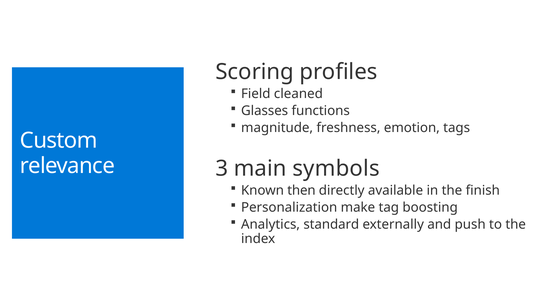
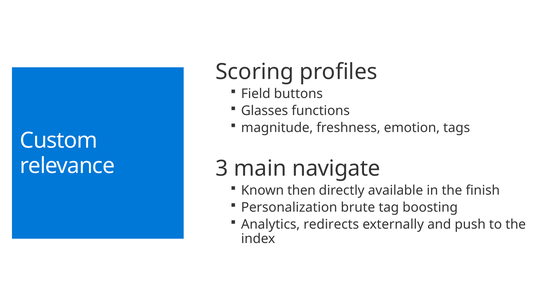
cleaned: cleaned -> buttons
symbols: symbols -> navigate
make: make -> brute
standard: standard -> redirects
